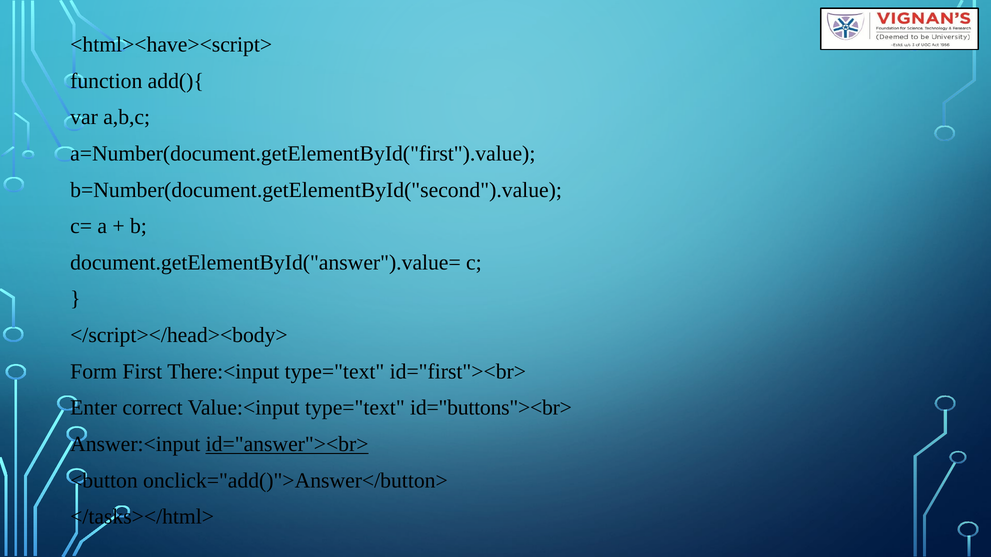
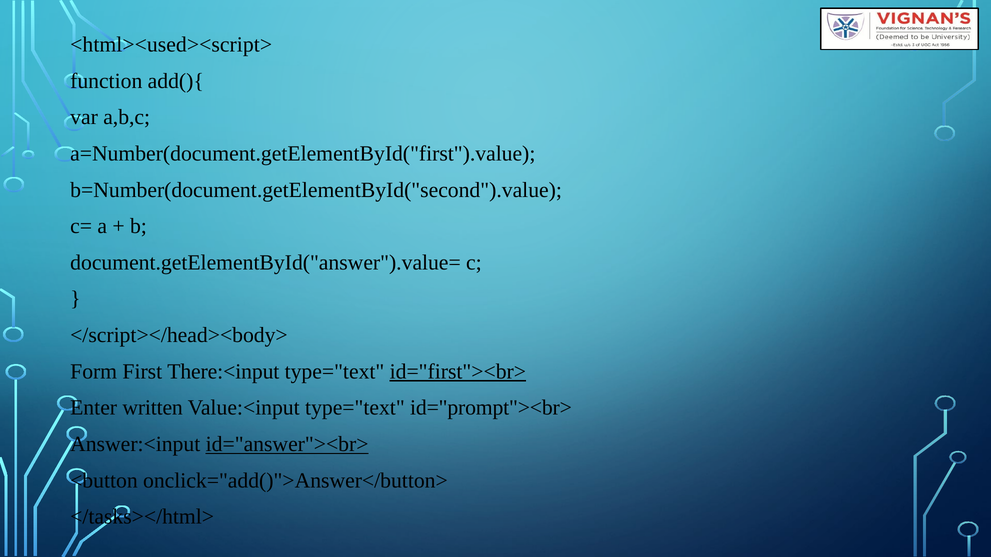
<html><have><script>: <html><have><script> -> <html><used><script>
id="first"><br> underline: none -> present
correct: correct -> written
id="buttons"><br>: id="buttons"><br> -> id="prompt"><br>
